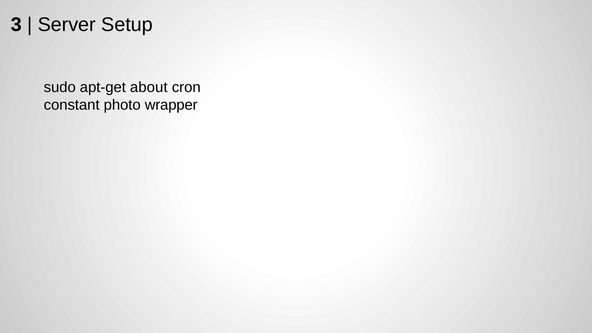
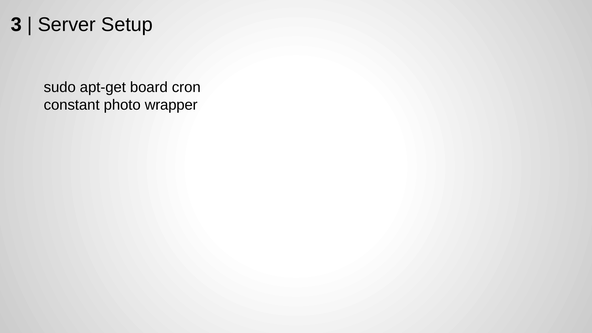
about: about -> board
